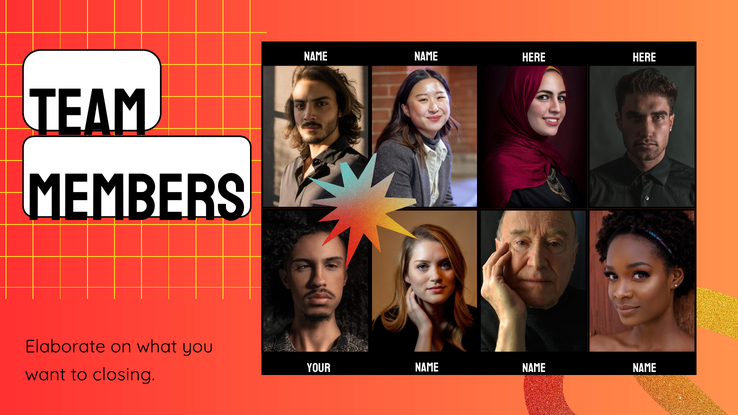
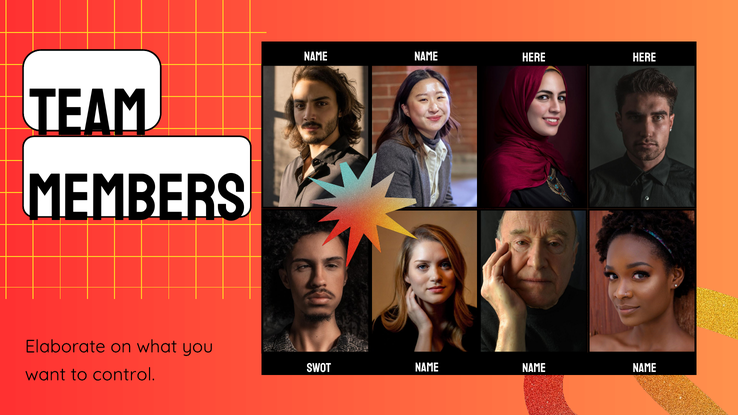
YOUR: YOUR -> SWOT
closing: closing -> control
